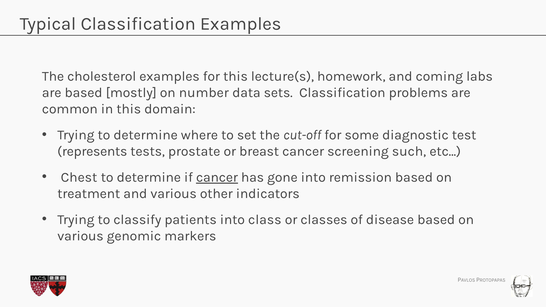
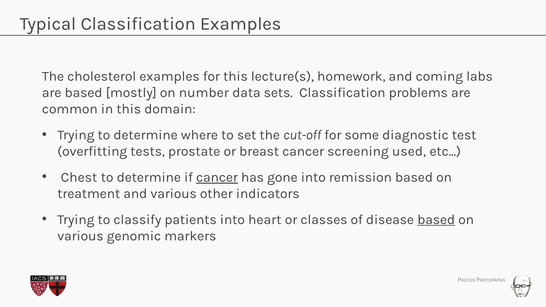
represents: represents -> overfitting
such: such -> used
class: class -> heart
based at (436, 220) underline: none -> present
